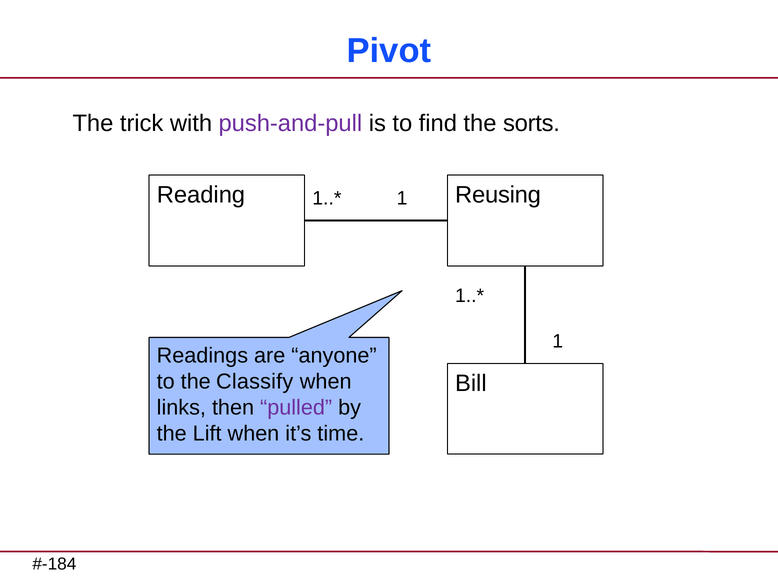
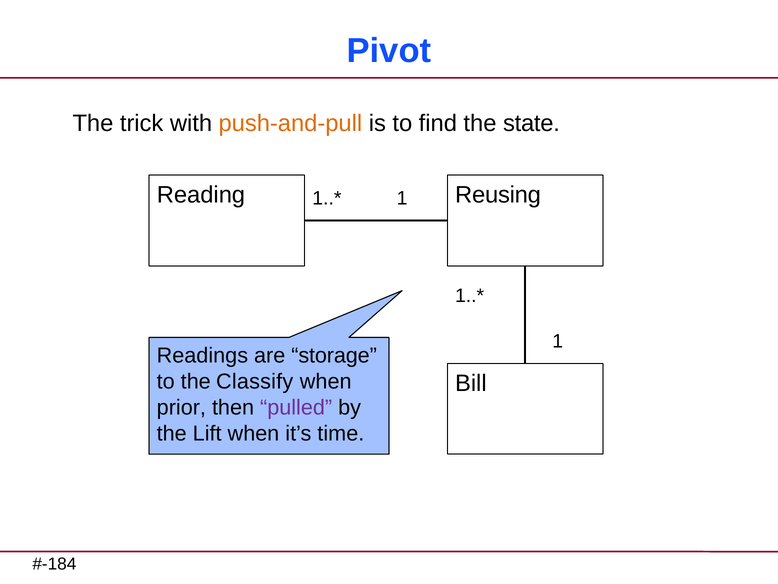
push-and-pull colour: purple -> orange
sorts: sorts -> state
anyone: anyone -> storage
links: links -> prior
